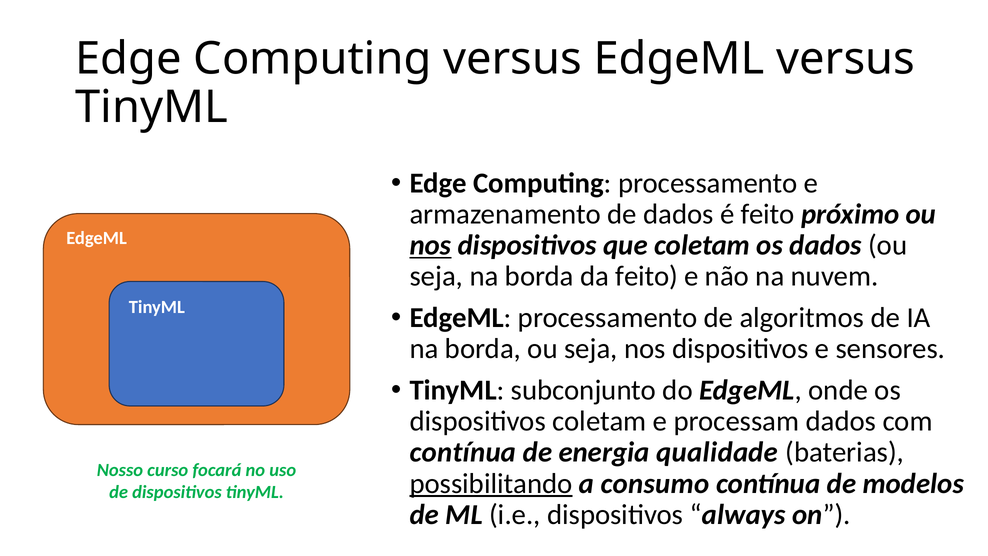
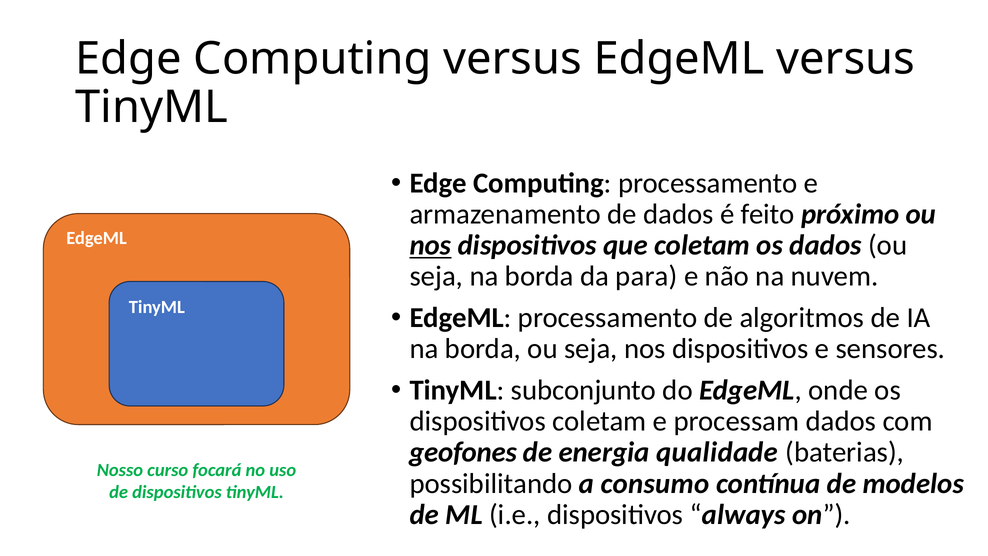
da feito: feito -> para
contínua at (463, 452): contínua -> geofones
possibilitando underline: present -> none
